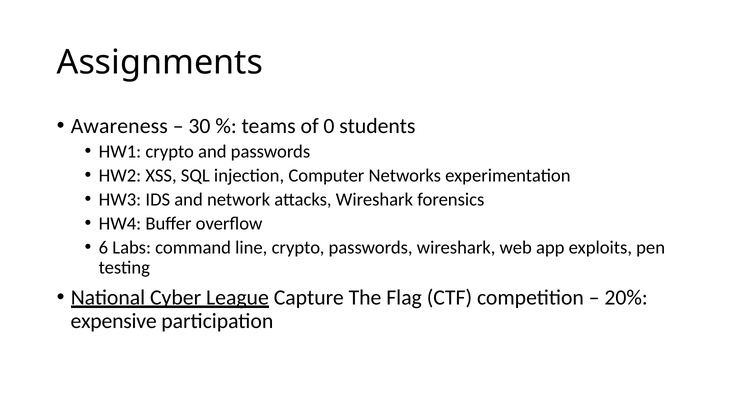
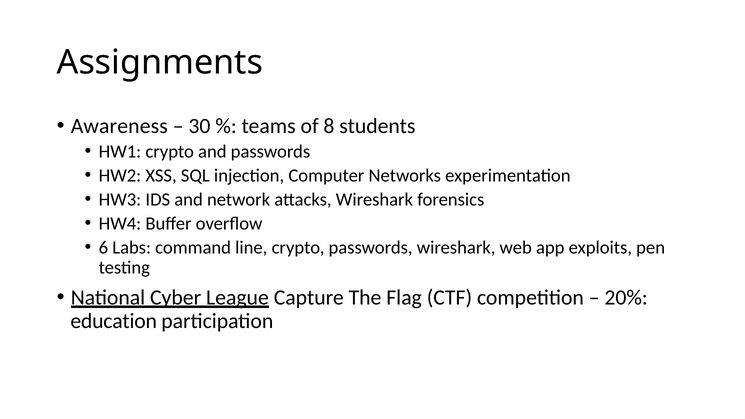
0: 0 -> 8
expensive: expensive -> education
